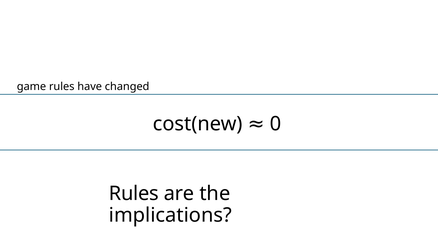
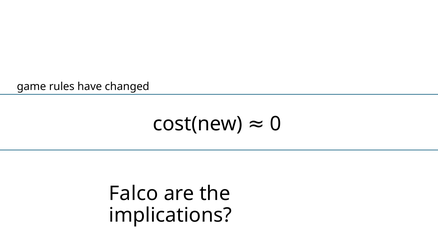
Rules at (134, 194): Rules -> Falco
